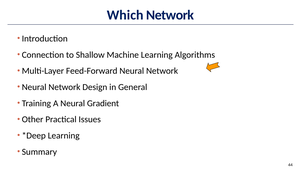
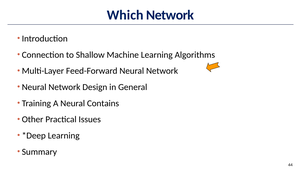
Gradient: Gradient -> Contains
